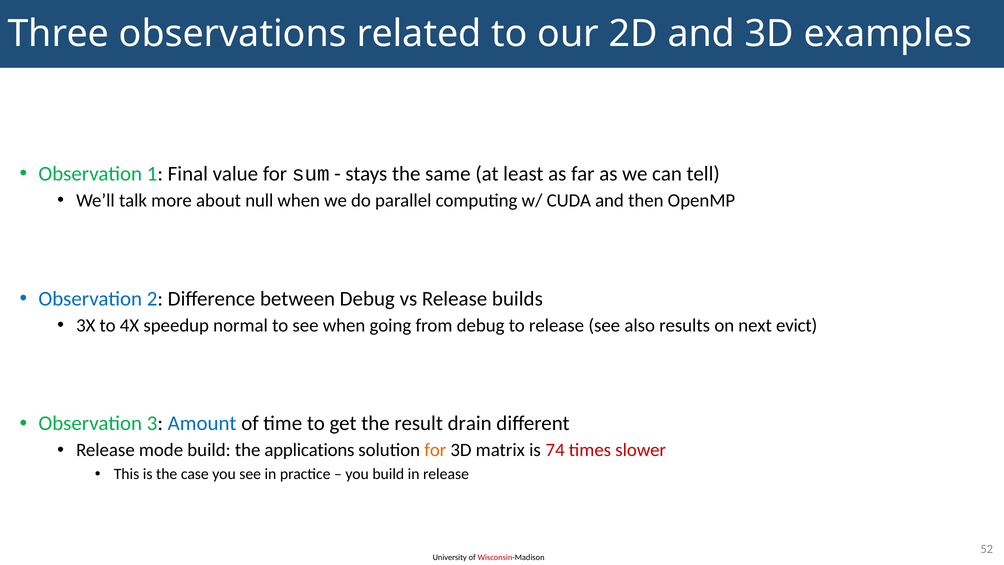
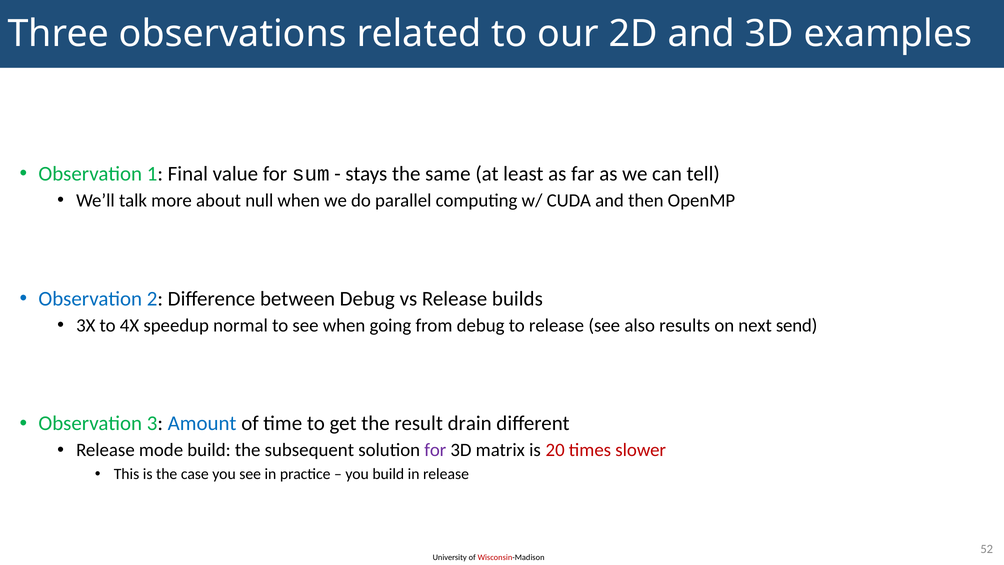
evict: evict -> send
applications: applications -> subsequent
for at (435, 450) colour: orange -> purple
74: 74 -> 20
